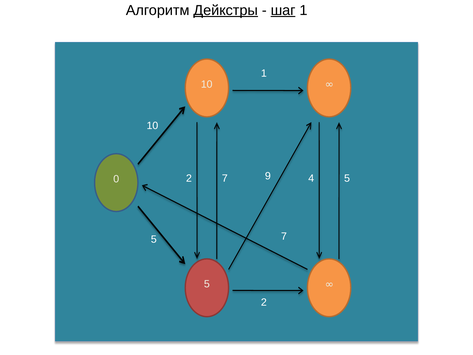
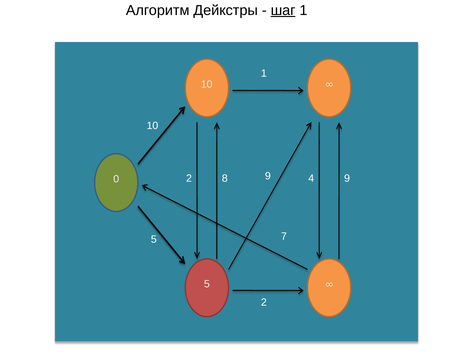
Дейкстры underline: present -> none
2 7: 7 -> 8
4 5: 5 -> 9
